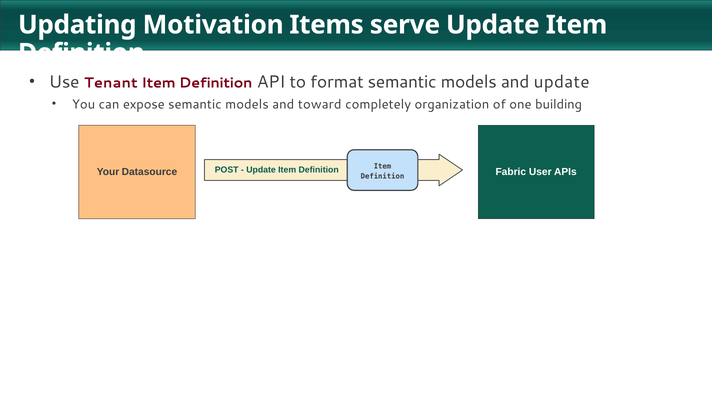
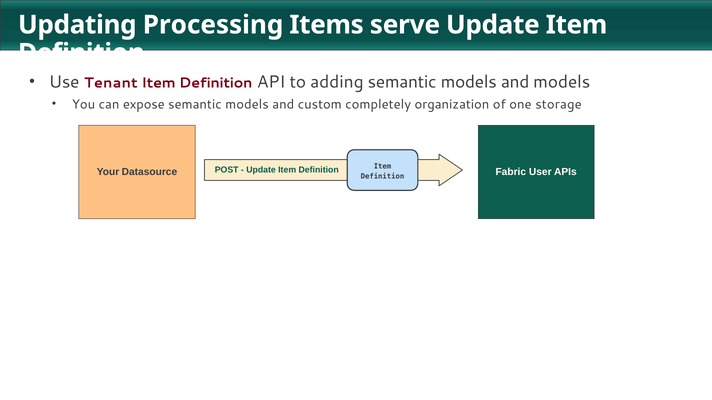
Motivation: Motivation -> Processing
format: format -> adding
and update: update -> models
toward: toward -> custom
building: building -> storage
